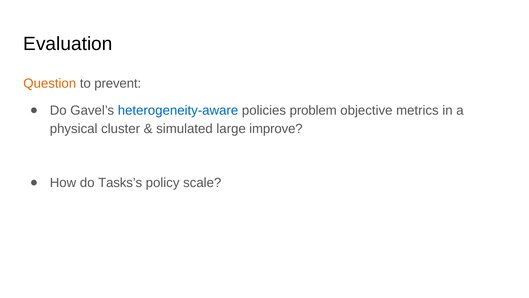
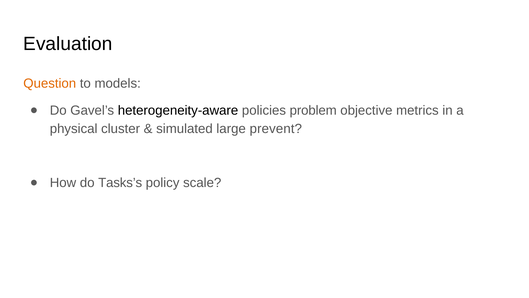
prevent: prevent -> models
heterogeneity-aware colour: blue -> black
improve: improve -> prevent
